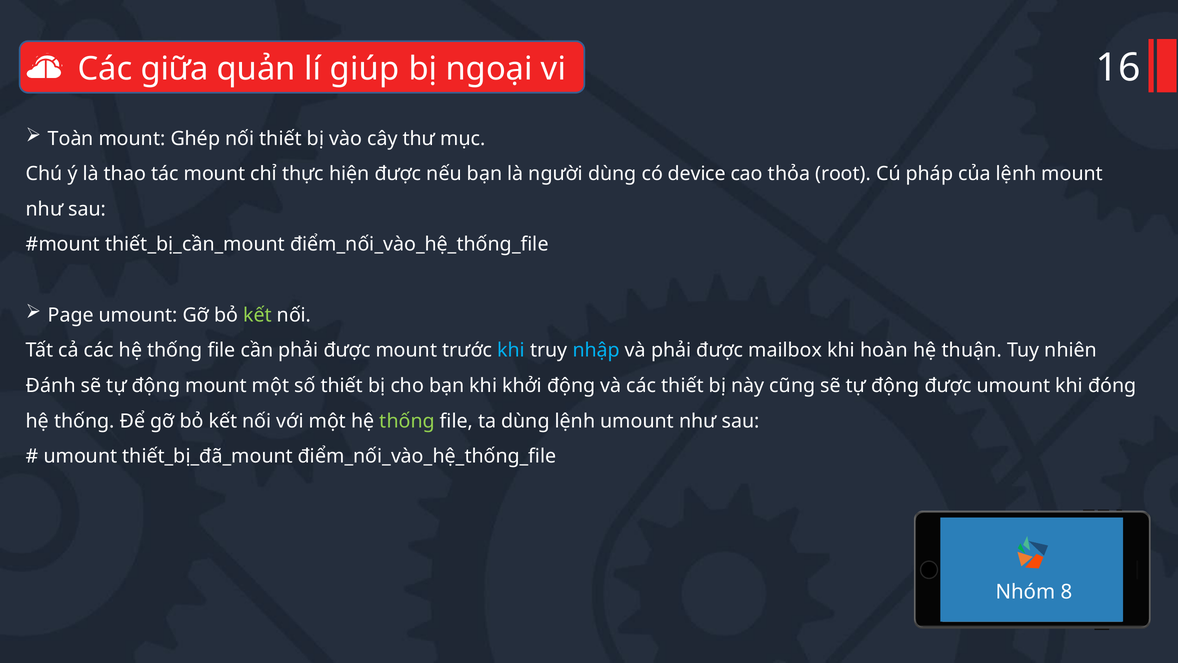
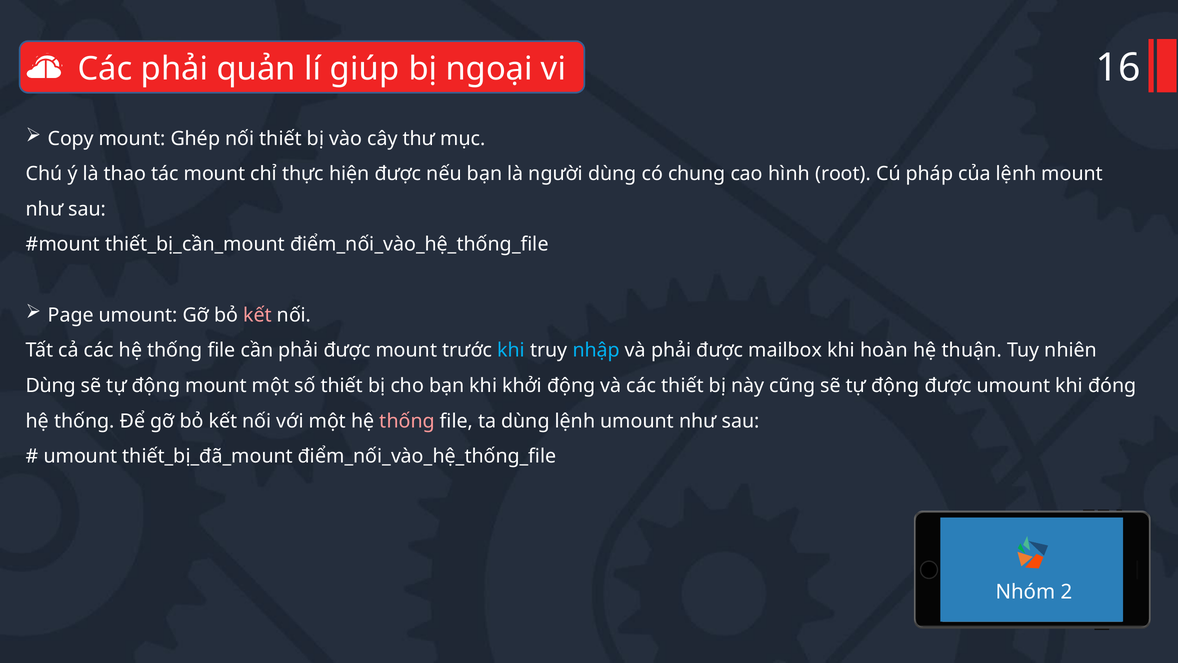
Các giữa: giữa -> phải
Toàn: Toàn -> Copy
device: device -> chung
thỏa: thỏa -> hình
kết at (258, 315) colour: light green -> pink
Đánh at (51, 386): Đánh -> Dùng
thống at (407, 421) colour: light green -> pink
8: 8 -> 2
